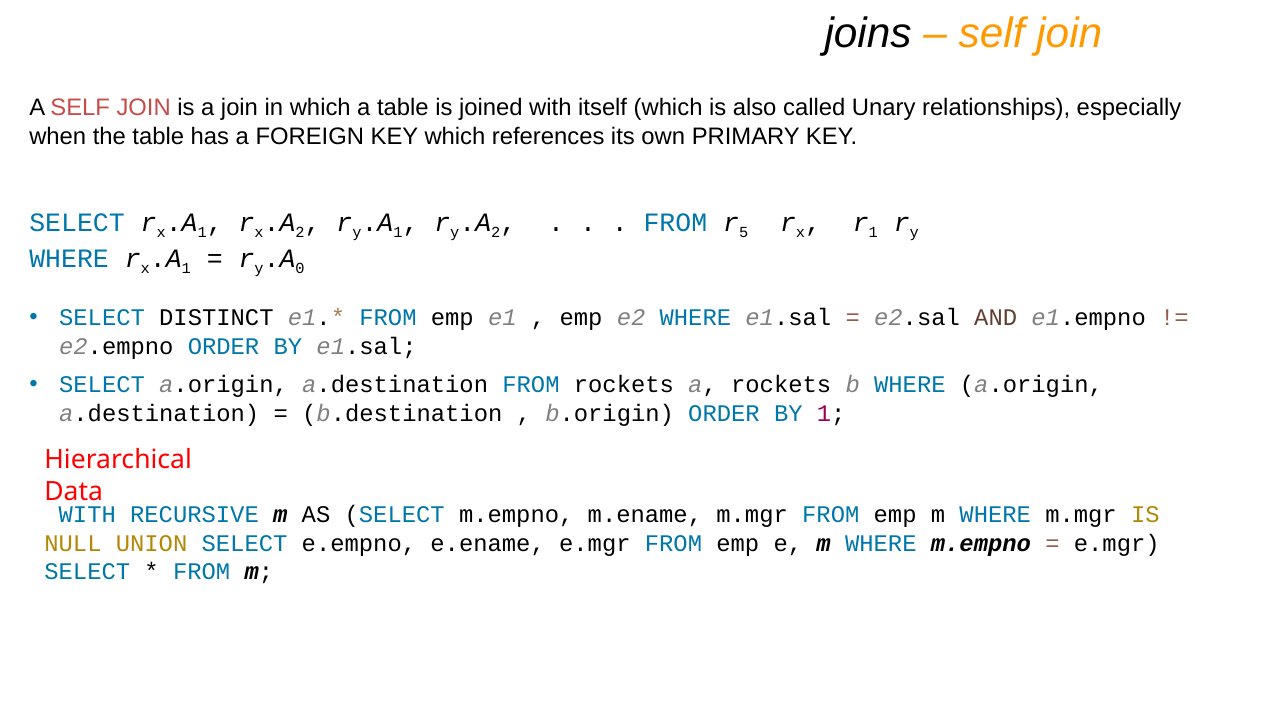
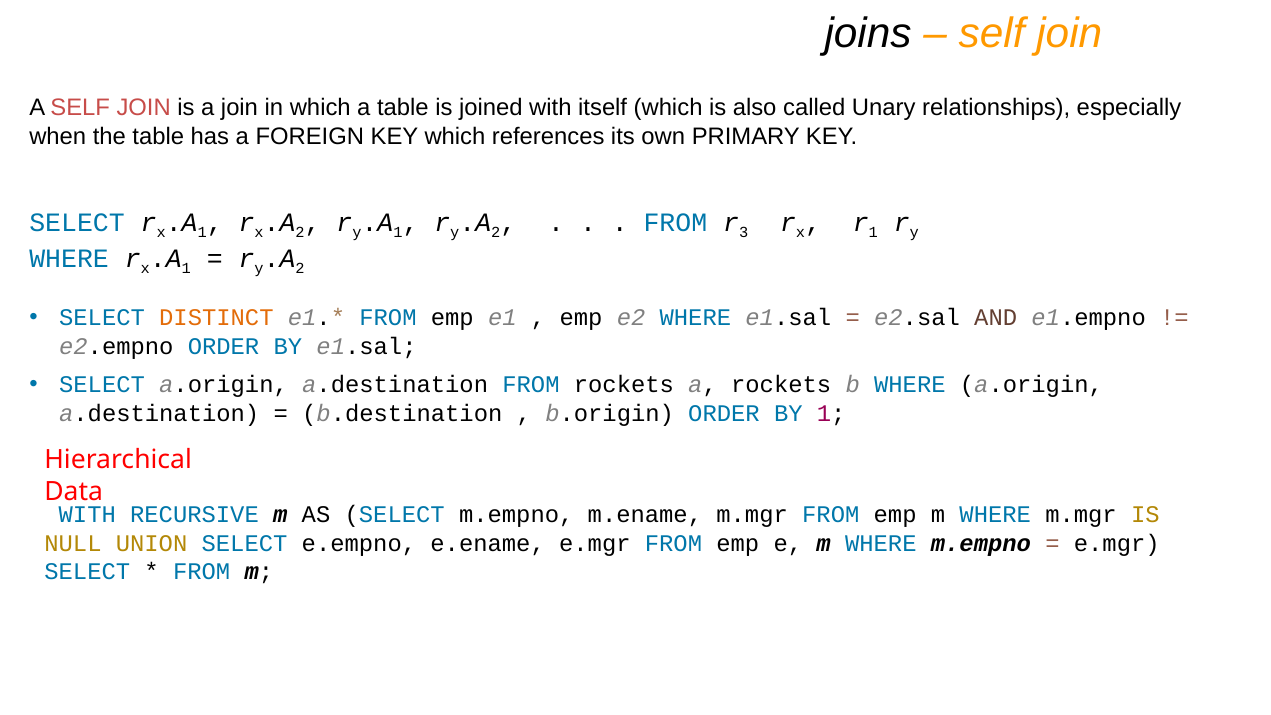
5: 5 -> 3
0 at (300, 269): 0 -> 2
DISTINCT colour: black -> orange
